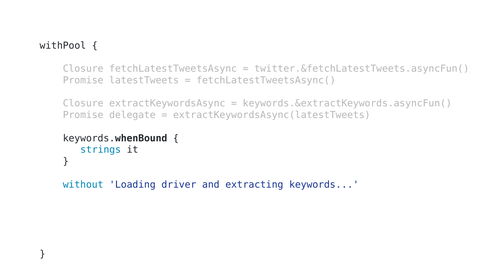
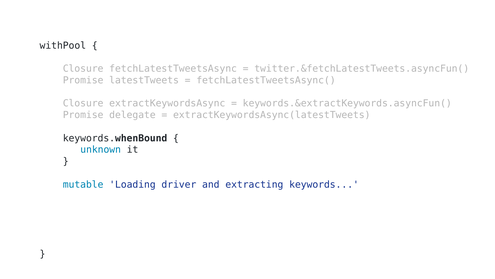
strings: strings -> unknown
without: without -> mutable
